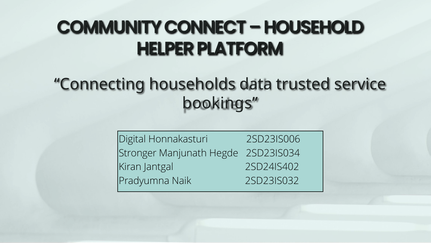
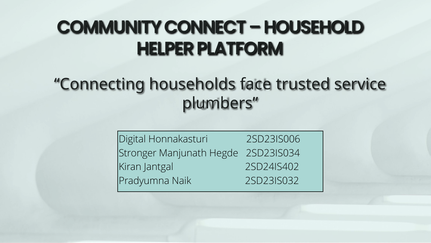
data: data -> face
bookings: bookings -> plumbers
